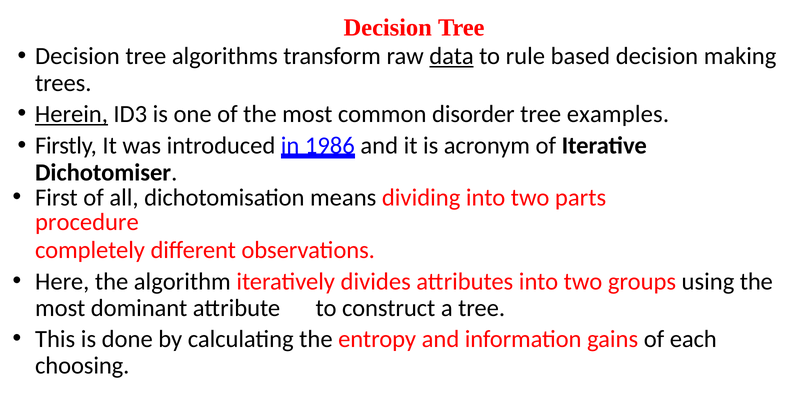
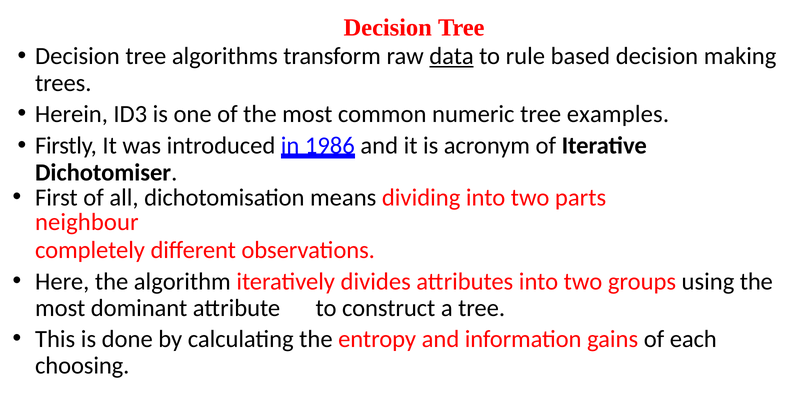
Herein underline: present -> none
disorder: disorder -> numeric
procedure: procedure -> neighbour
